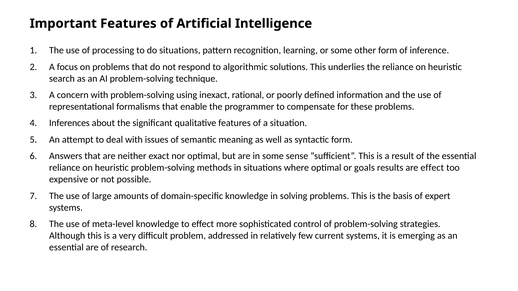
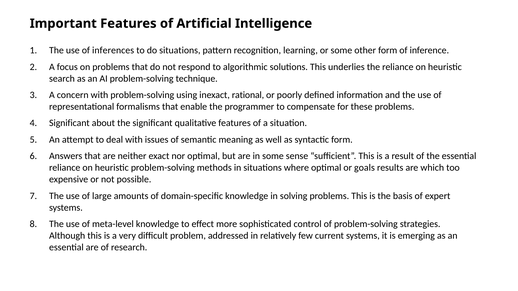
processing: processing -> inferences
Inferences at (69, 123): Inferences -> Significant
are effect: effect -> which
